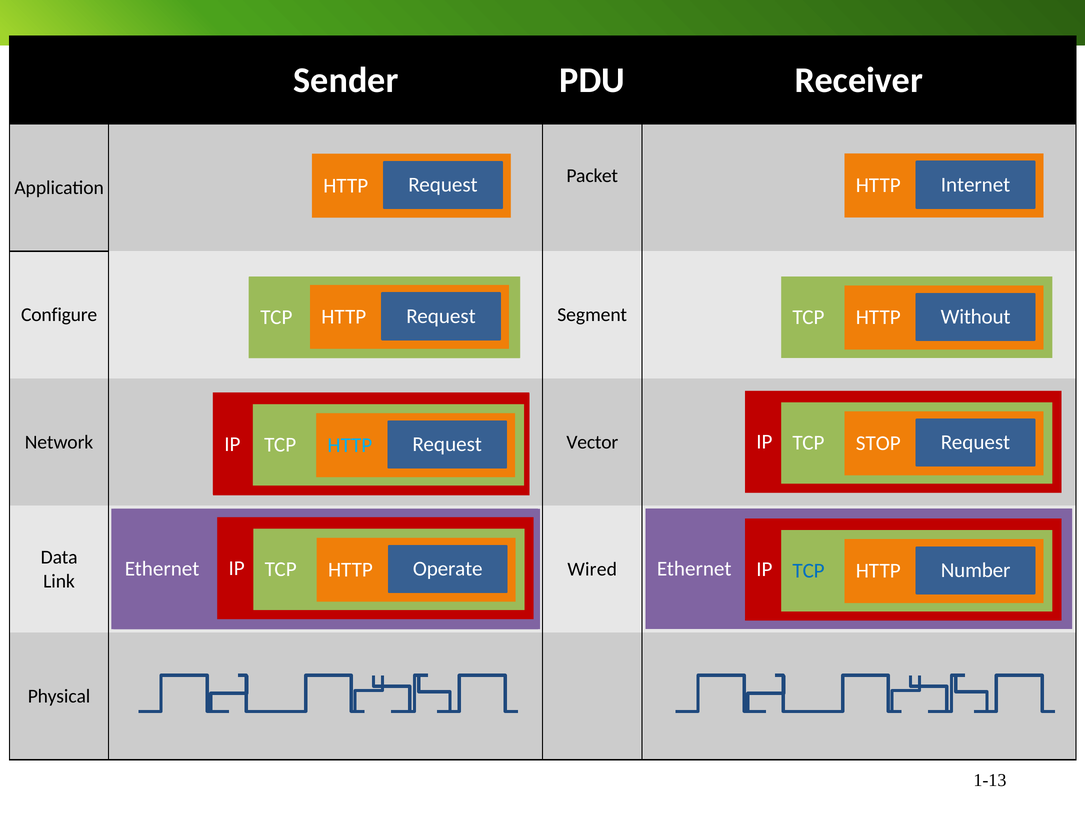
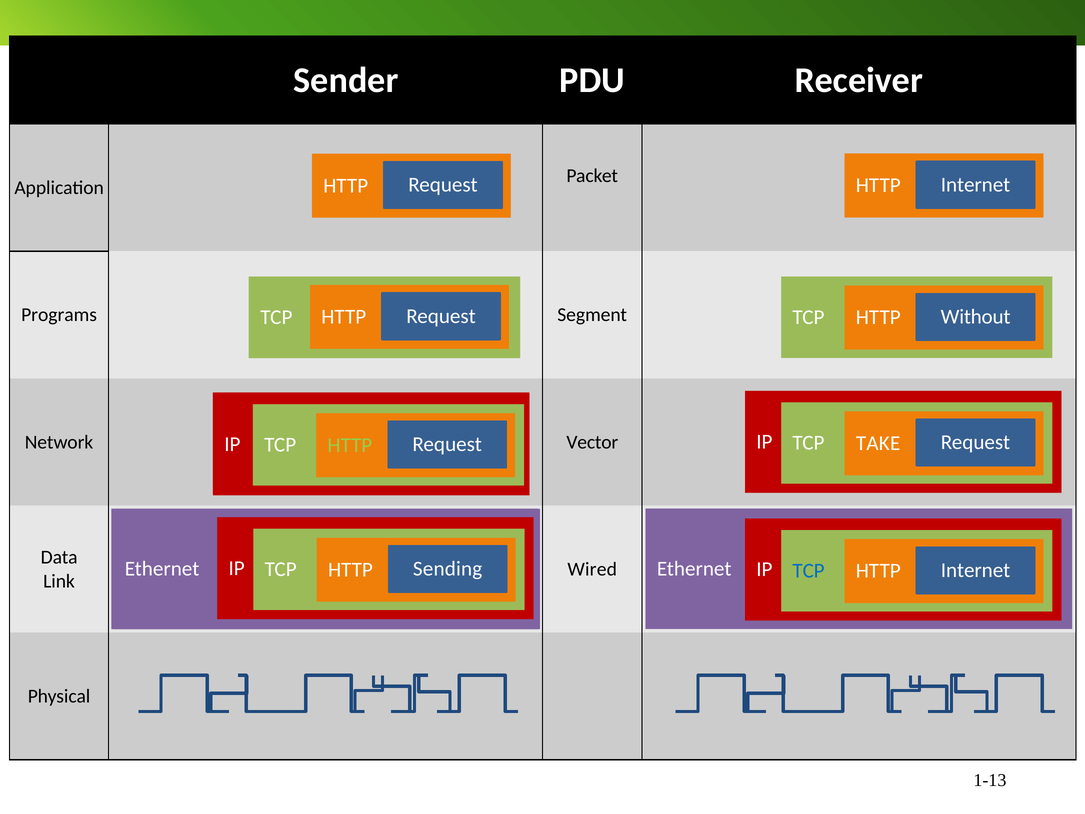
Configure: Configure -> Programs
STOP: STOP -> TAKE
HTTP at (350, 445) colour: light blue -> light green
Operate: Operate -> Sending
Number at (976, 570): Number -> Internet
